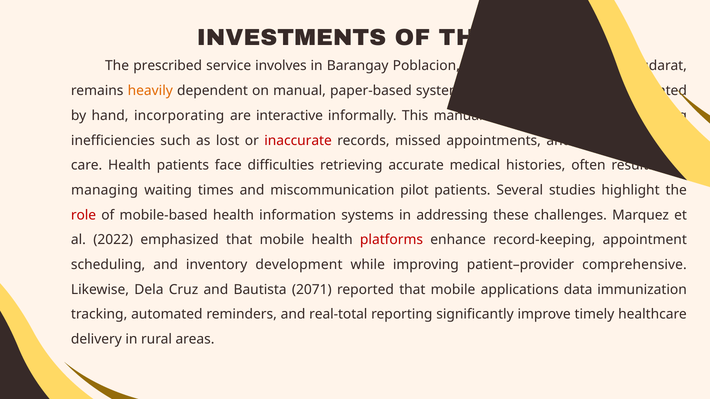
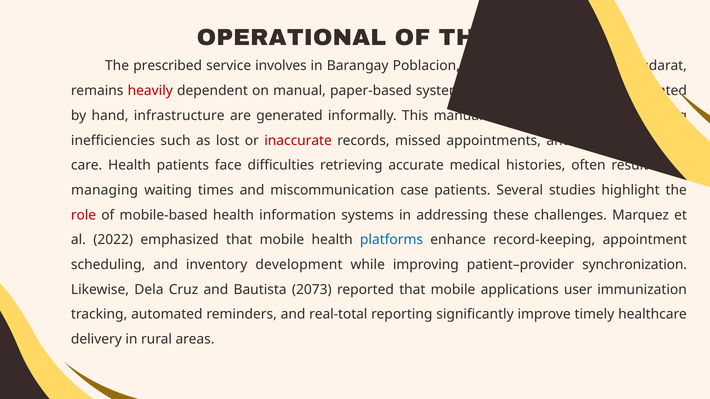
INVESTMENTS: INVESTMENTS -> OPERATIONAL
heavily colour: orange -> red
incorporating: incorporating -> infrastructure
interactive: interactive -> generated
pilot: pilot -> case
platforms colour: red -> blue
comprehensive: comprehensive -> synchronization
2071: 2071 -> 2073
data: data -> user
